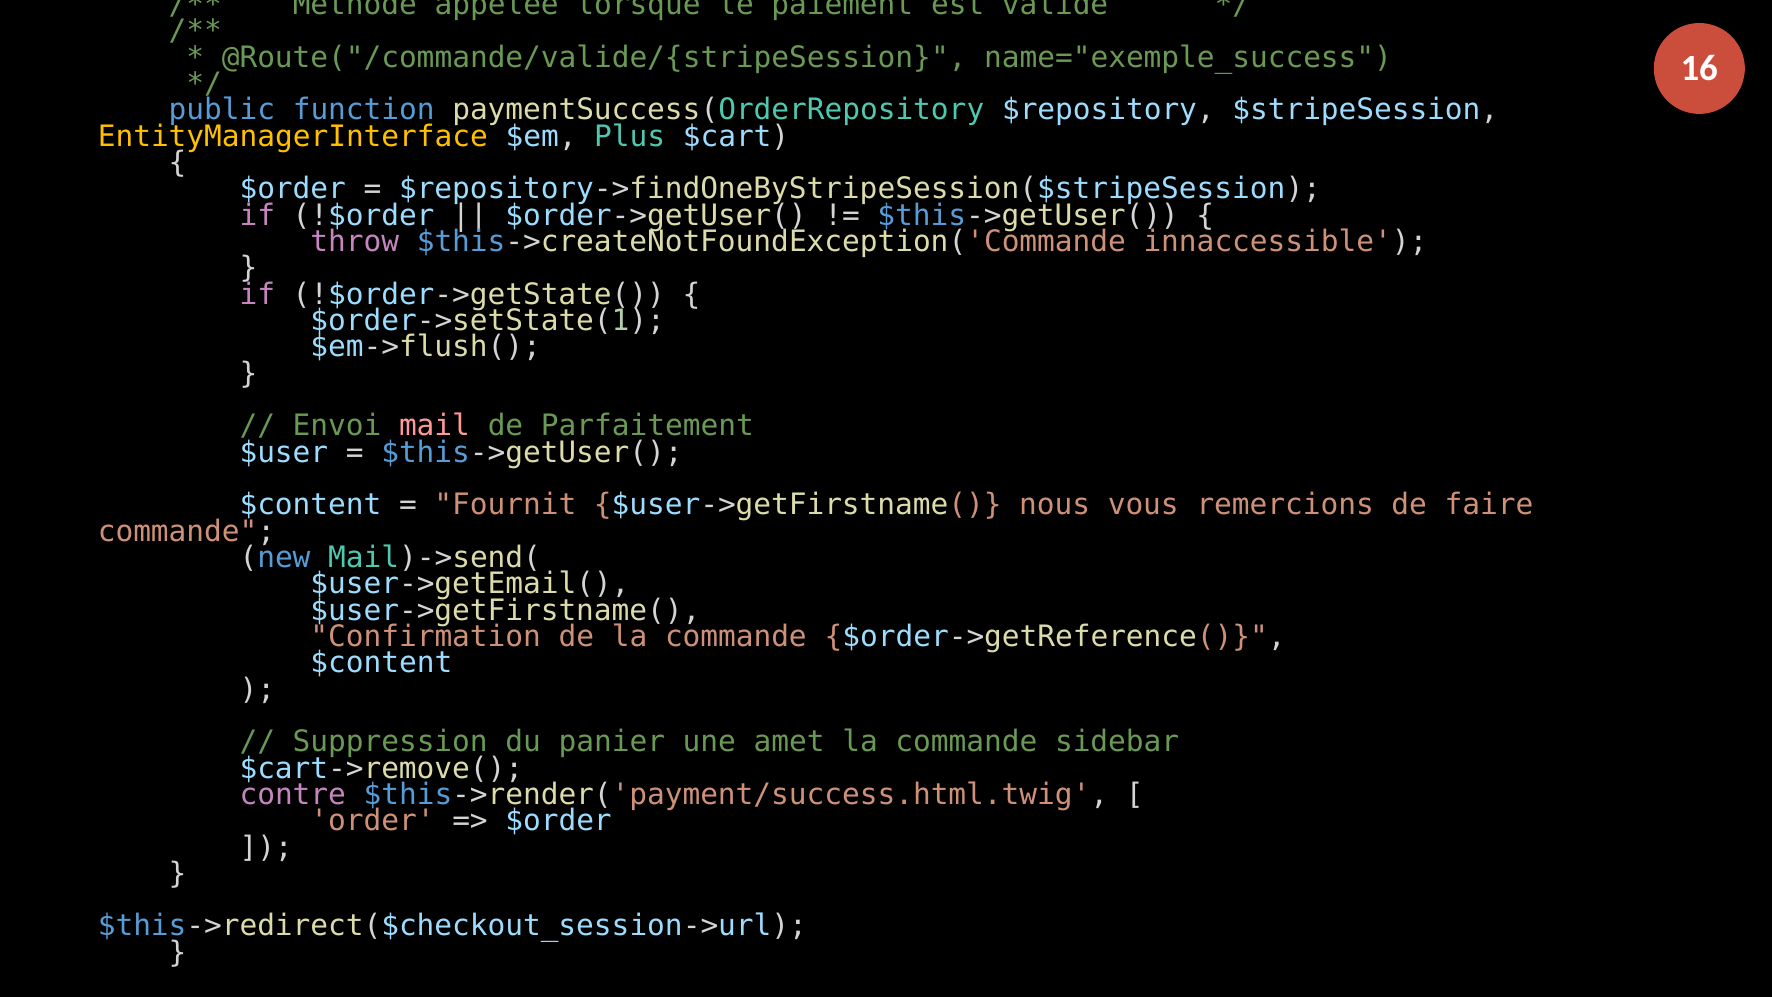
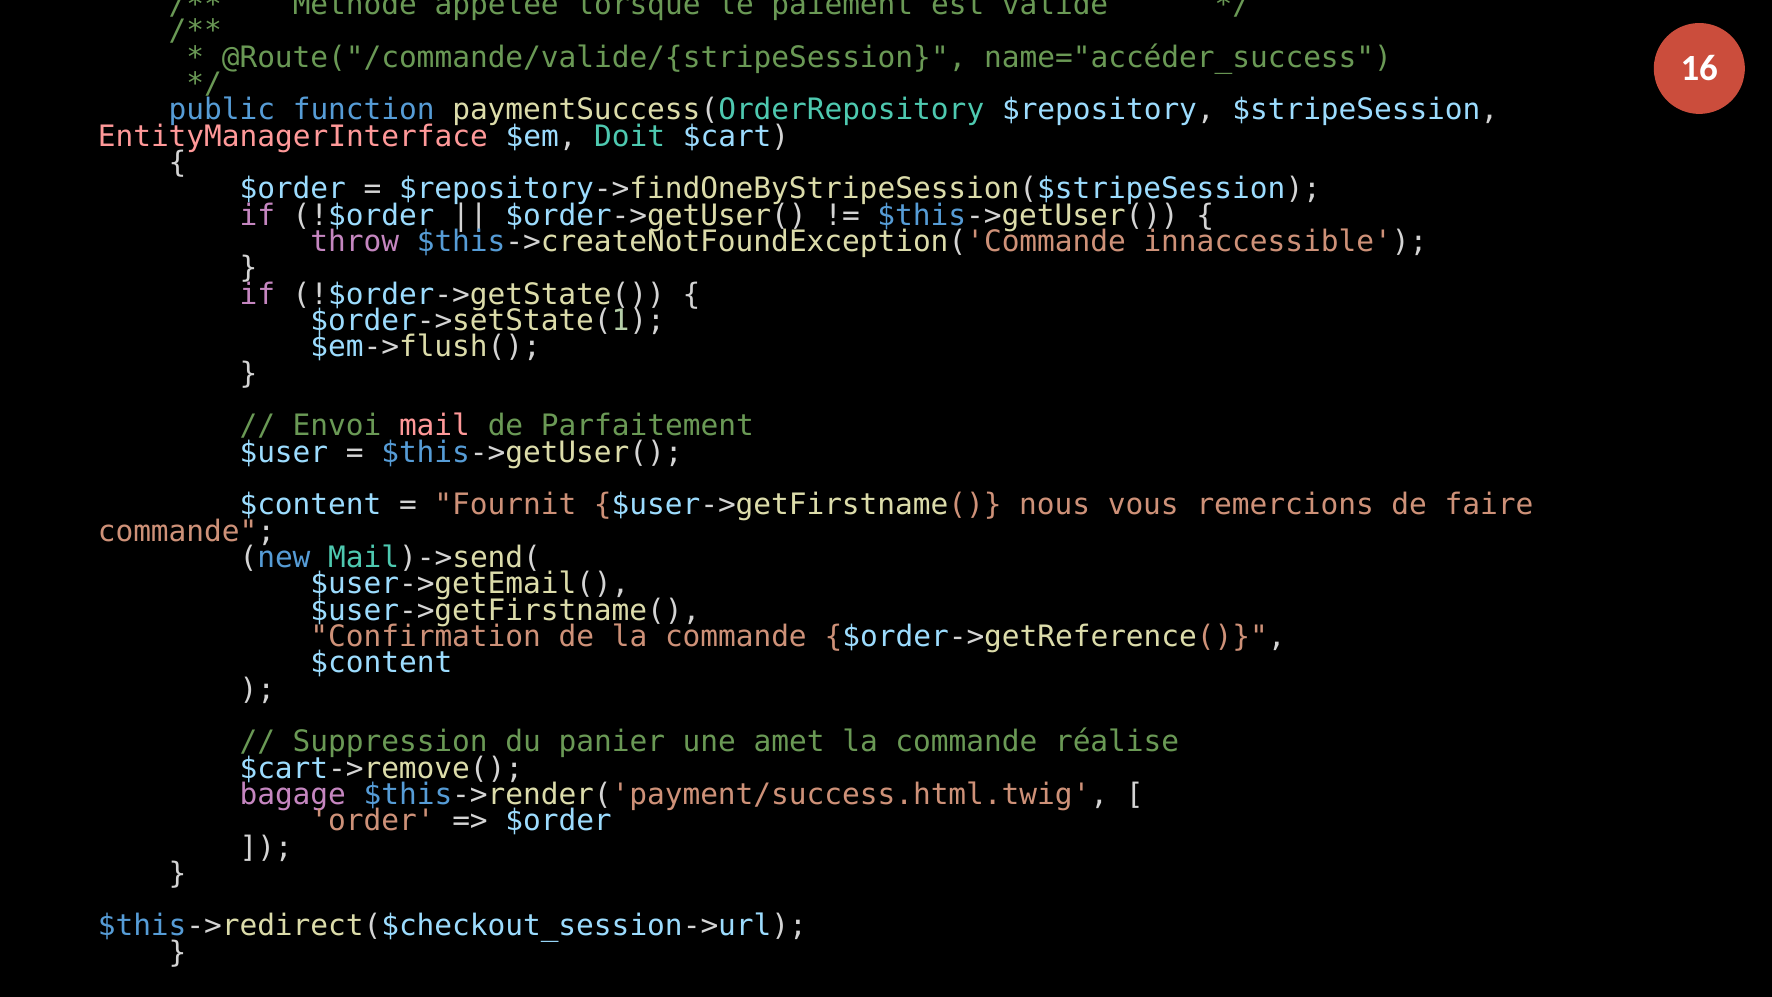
name="exemple_success: name="exemple_success -> name="accéder_success
EntityManagerInterface colour: yellow -> pink
Plus: Plus -> Doit
sidebar: sidebar -> réalise
contre: contre -> bagage
